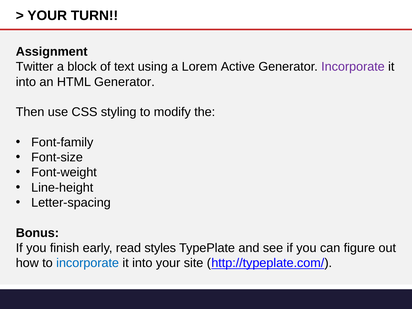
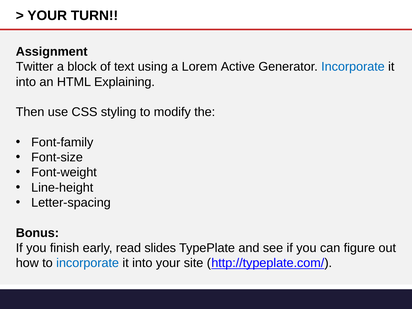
Incorporate at (353, 67) colour: purple -> blue
HTML Generator: Generator -> Explaining
styles: styles -> slides
